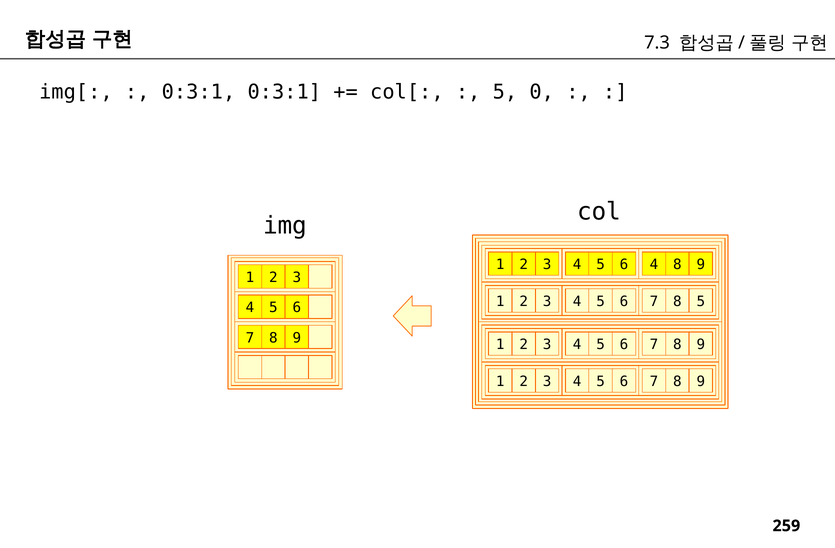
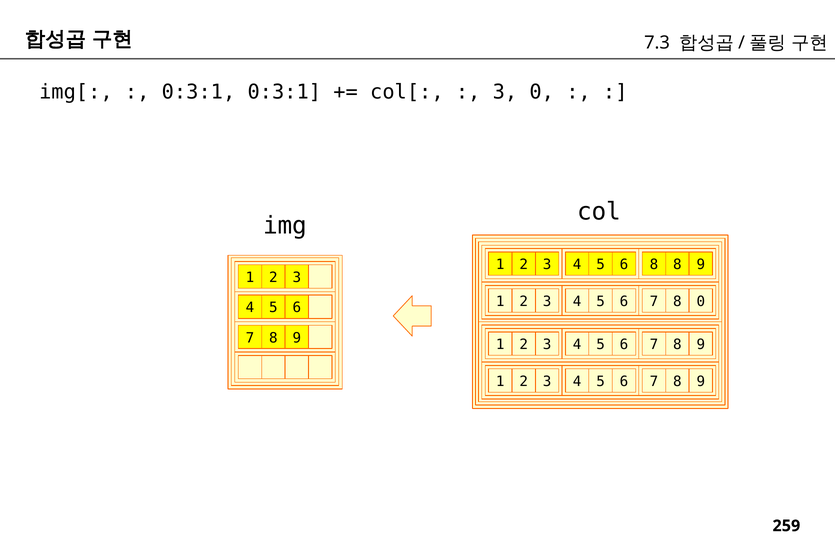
5 at (505, 92): 5 -> 3
6 4: 4 -> 8
8 5: 5 -> 0
